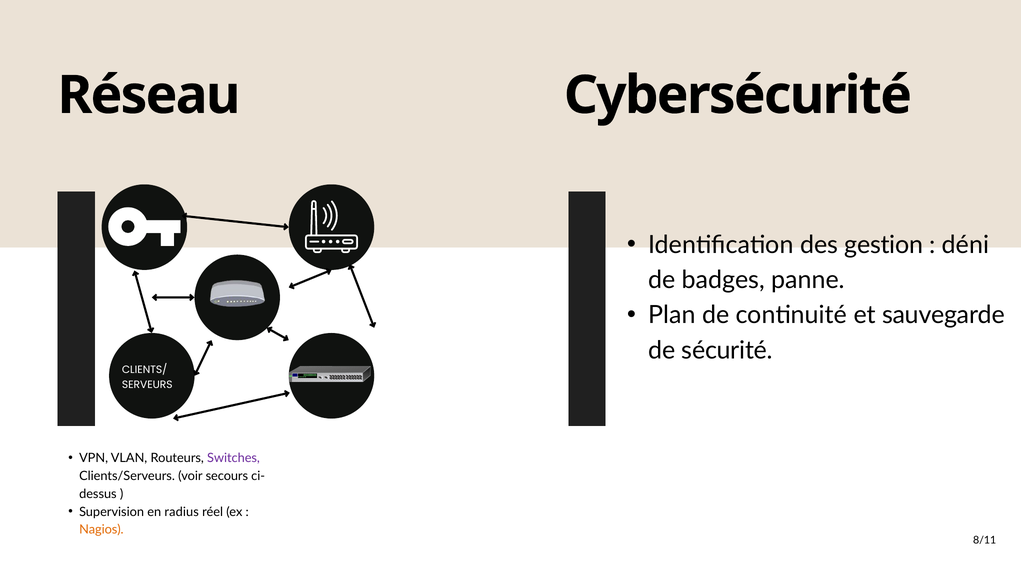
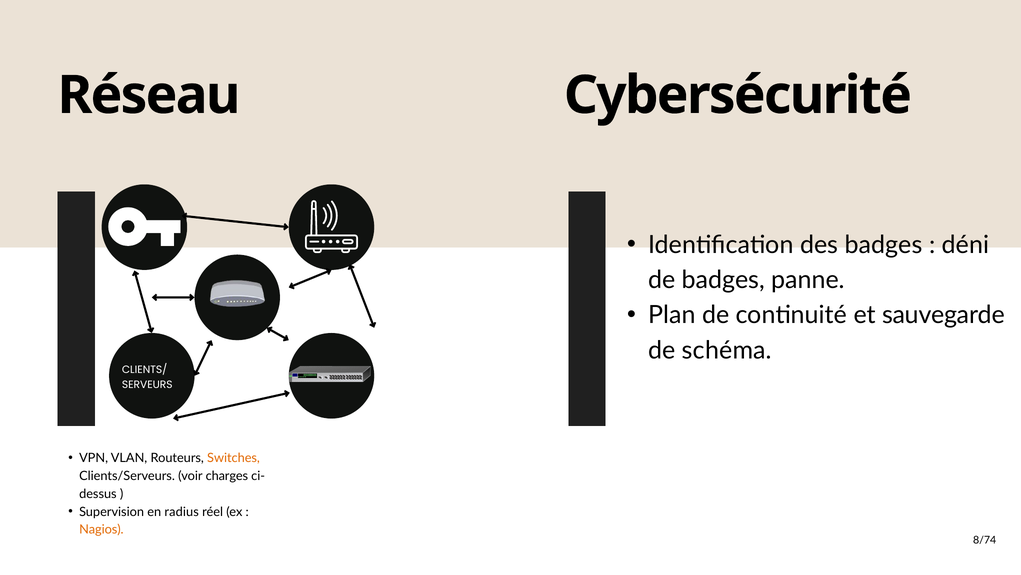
des gestion: gestion -> badges
sécurité: sécurité -> schéma
Switches colour: purple -> orange
secours: secours -> charges
8/11: 8/11 -> 8/74
